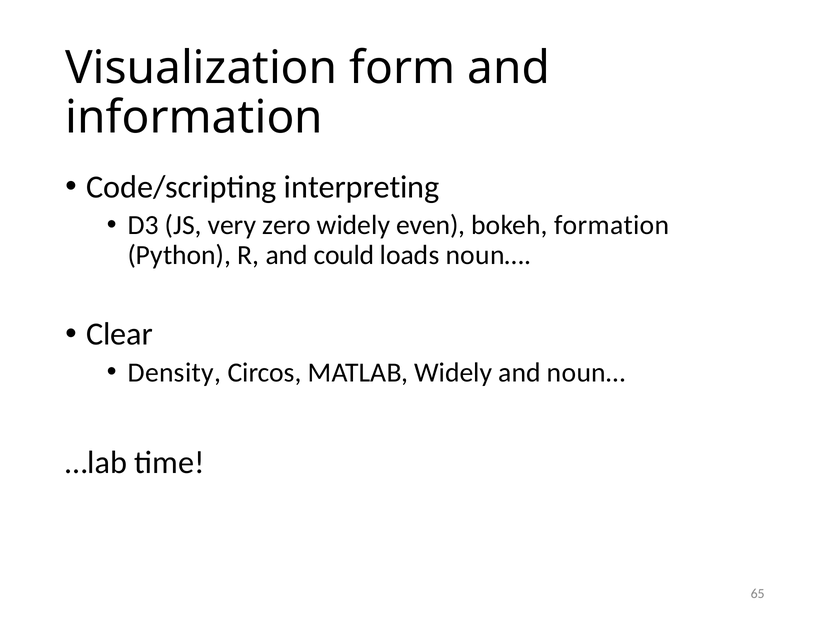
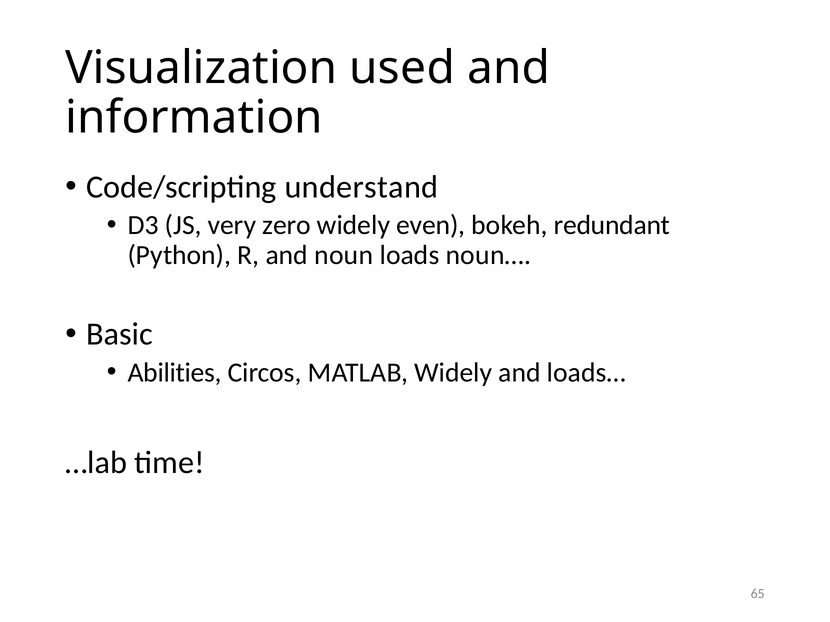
form: form -> used
interpreting: interpreting -> understand
formation: formation -> redundant
could: could -> noun
Clear: Clear -> Basic
Density: Density -> Abilities
and noun…: noun… -> loads…
